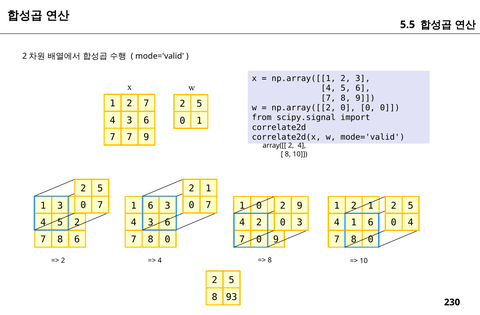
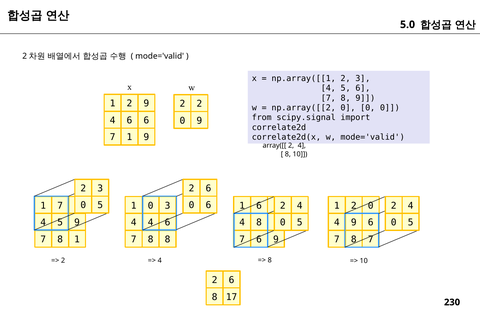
5.5: 5.5 -> 5.0
7 at (146, 104): 7 -> 9
5 at (199, 104): 5 -> 2
3 at (129, 120): 3 -> 6
0 1: 1 -> 9
7 7: 7 -> 1
5 at (100, 189): 5 -> 3
1 at (208, 189): 1 -> 6
7 at (100, 205): 7 -> 5
7 at (208, 205): 7 -> 6
0 at (259, 206): 0 -> 6
1 3: 3 -> 7
6 at (151, 206): 6 -> 0
9 at (300, 206): 9 -> 4
1 2 1: 1 -> 0
5 at (411, 206): 5 -> 4
5 2: 2 -> 9
3 at (151, 223): 3 -> 4
4 2: 2 -> 8
3 at (300, 223): 3 -> 5
4 1: 1 -> 9
4 at (411, 223): 4 -> 5
8 6: 6 -> 1
0 at (167, 240): 0 -> 8
7 0: 0 -> 6
0 at (371, 240): 0 -> 7
5 at (232, 280): 5 -> 6
93: 93 -> 17
